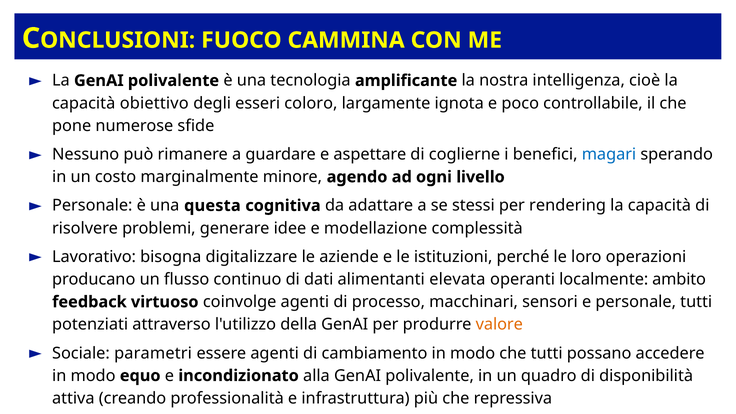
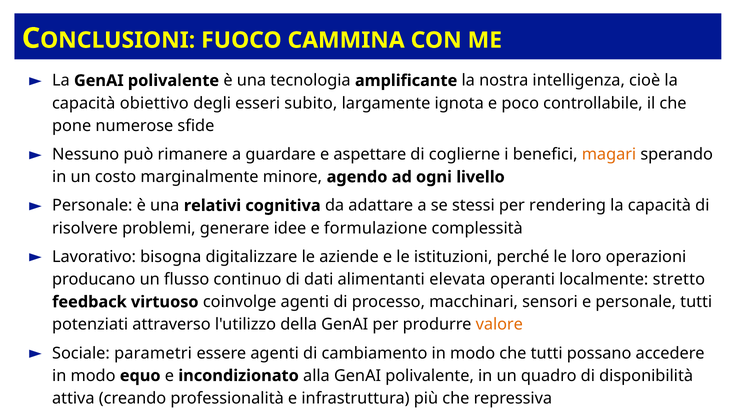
coloro: coloro -> subito
magari colour: blue -> orange
questa: questa -> relativi
modellazione: modellazione -> formulazione
ambito: ambito -> stretto
